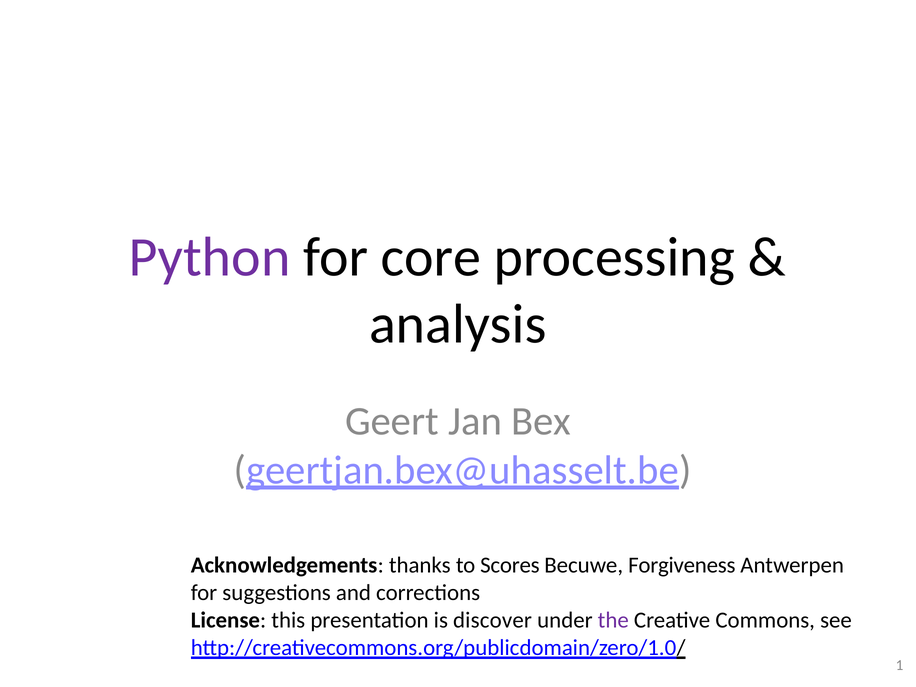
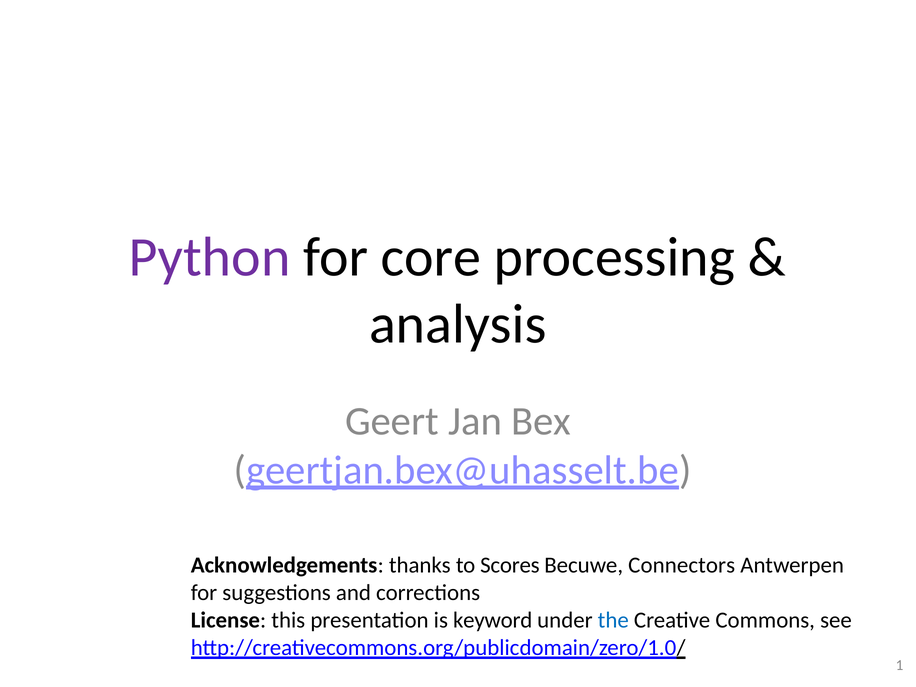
Forgiveness: Forgiveness -> Connectors
discover: discover -> keyword
the colour: purple -> blue
